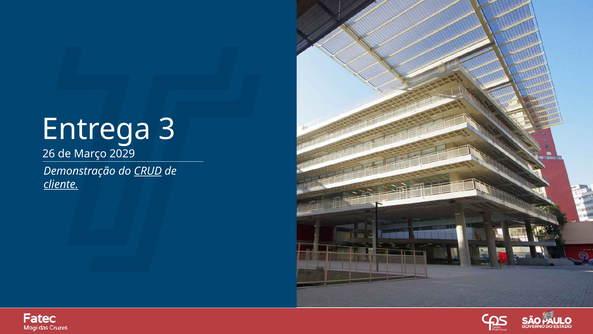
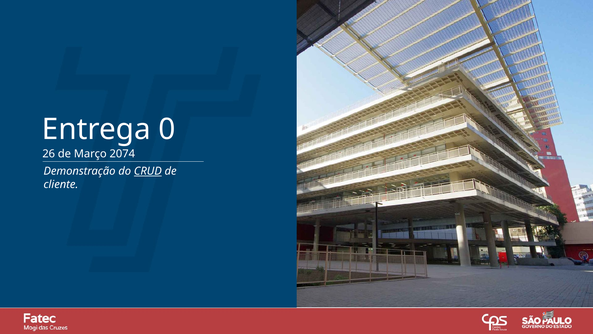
3: 3 -> 0
2029: 2029 -> 2074
cliente underline: present -> none
